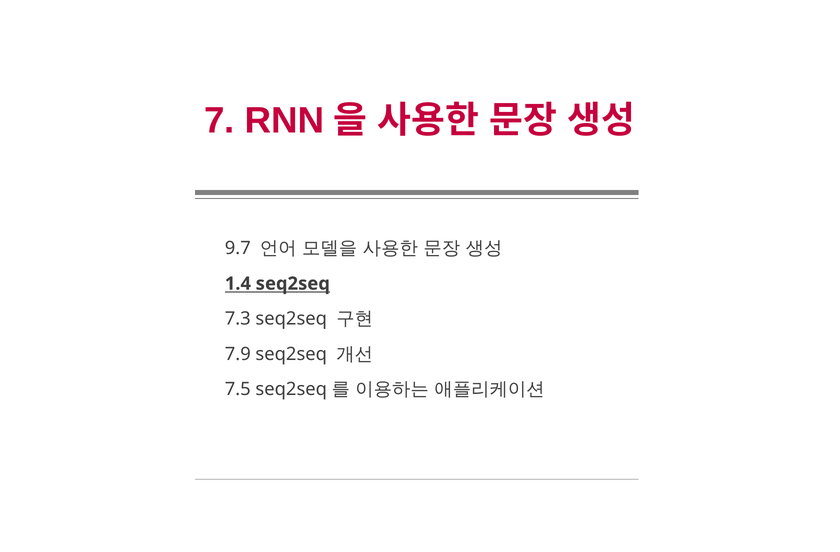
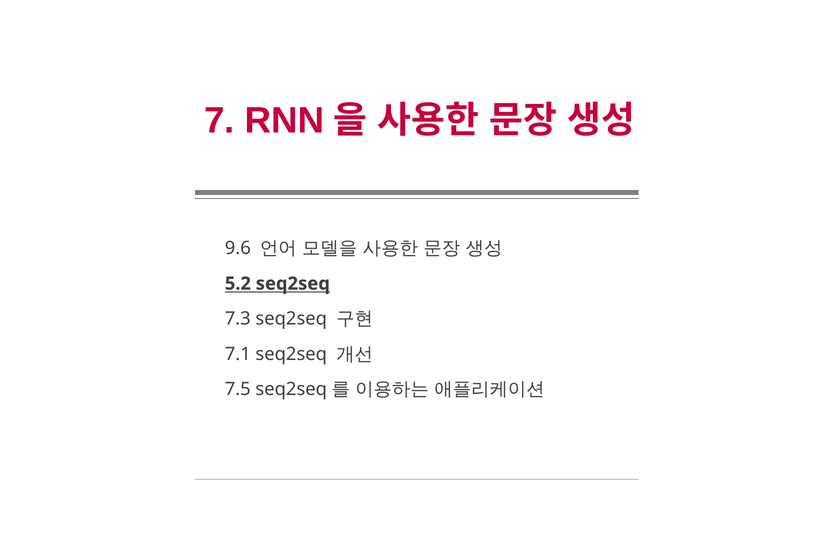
9.7: 9.7 -> 9.6
1.4: 1.4 -> 5.2
7.9: 7.9 -> 7.1
